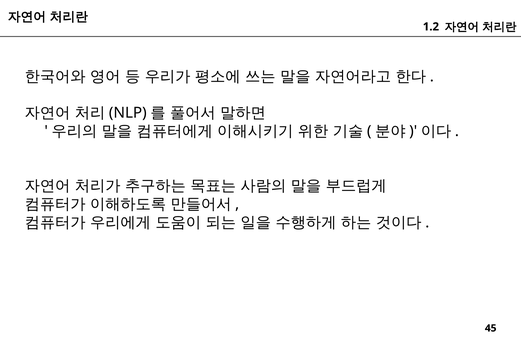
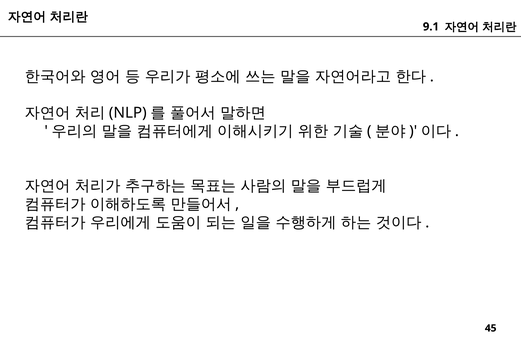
1.2: 1.2 -> 9.1
